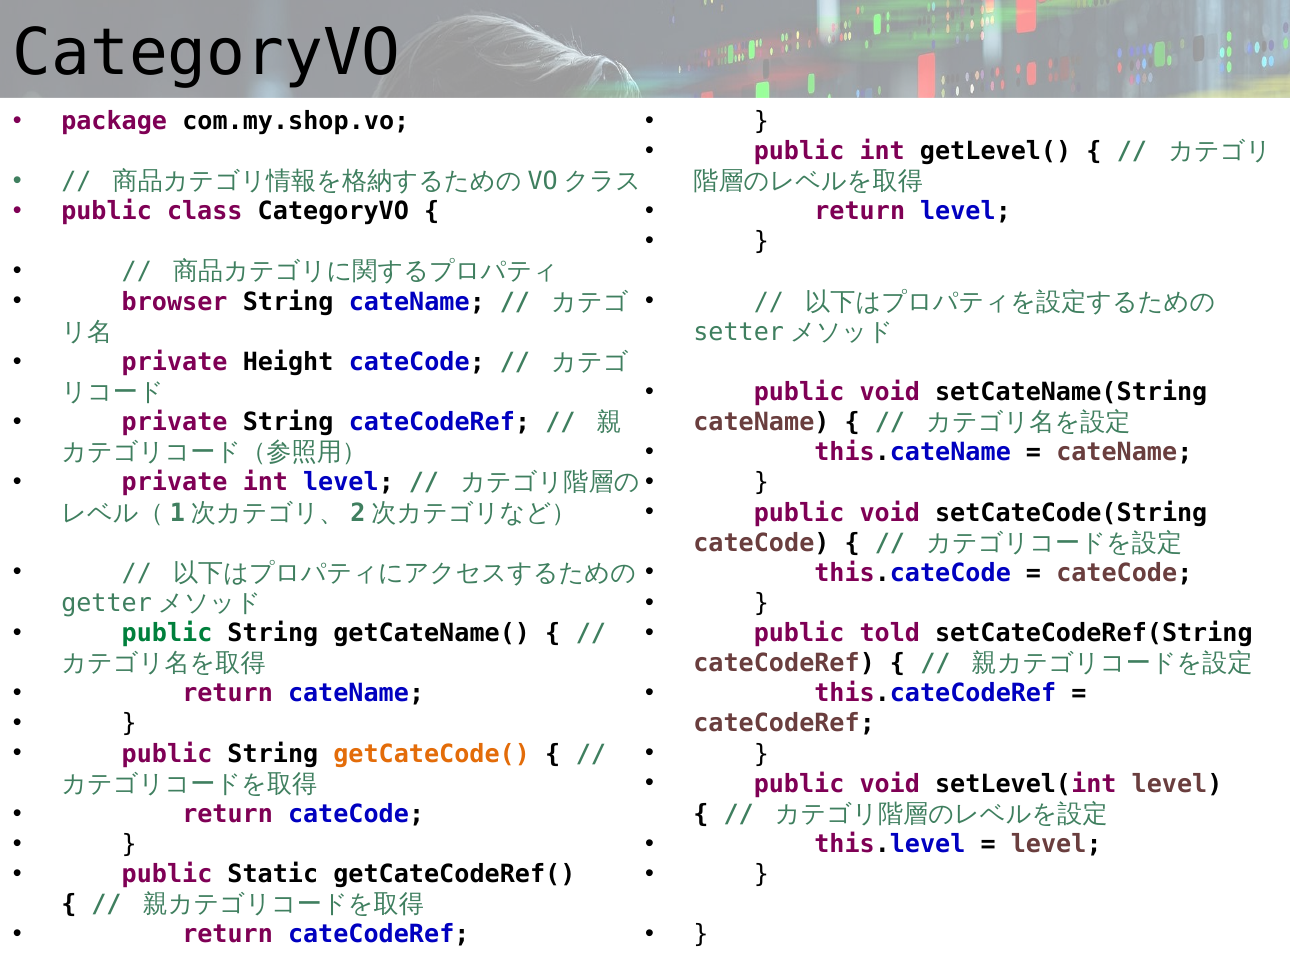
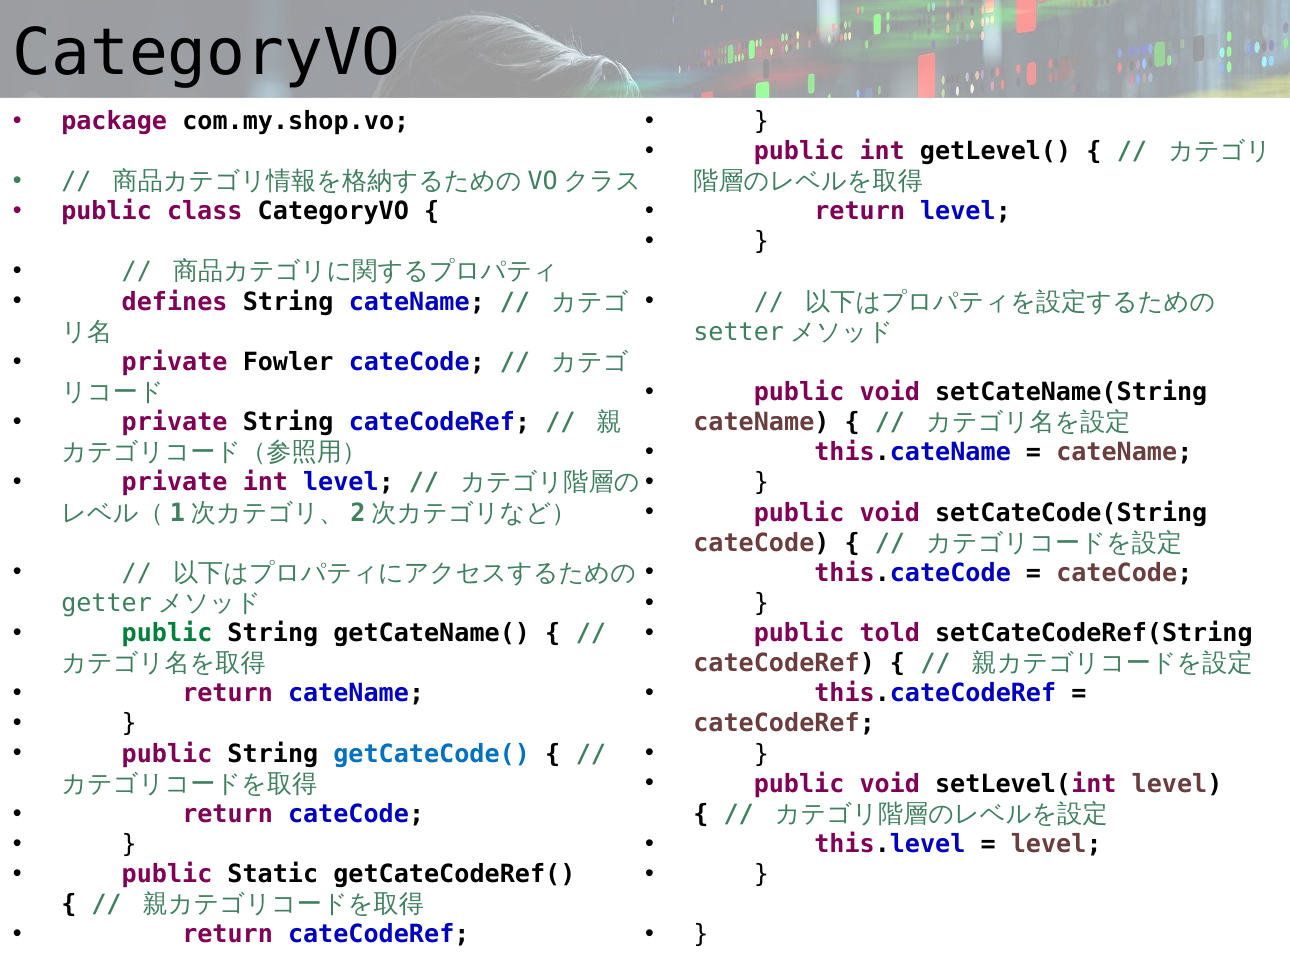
browser: browser -> defines
Height: Height -> Fowler
getCateCode( colour: orange -> blue
